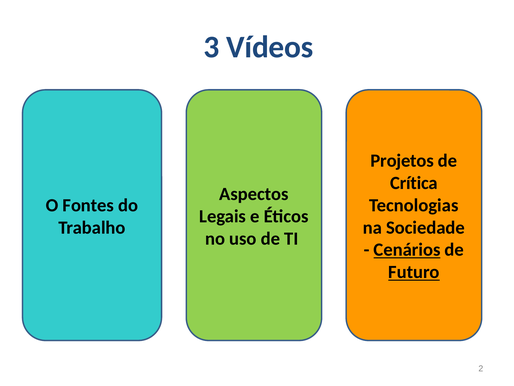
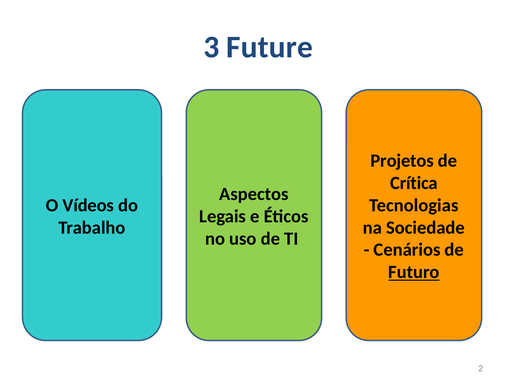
Vídeos: Vídeos -> Future
Fontes: Fontes -> Vídeos
Cenários underline: present -> none
